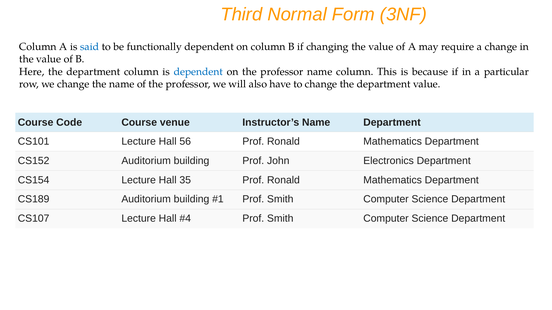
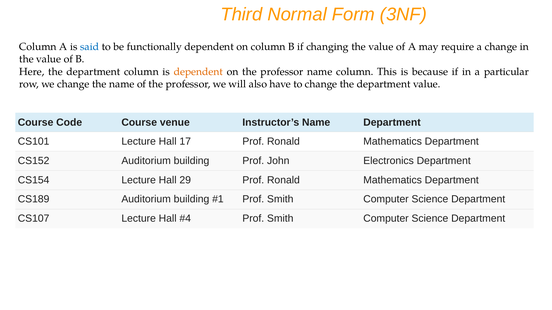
dependent at (198, 72) colour: blue -> orange
56: 56 -> 17
35: 35 -> 29
